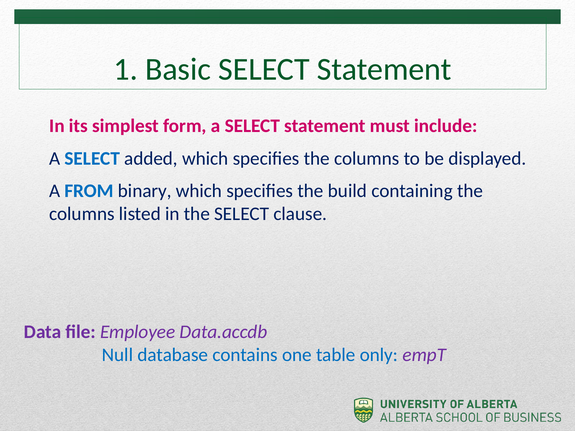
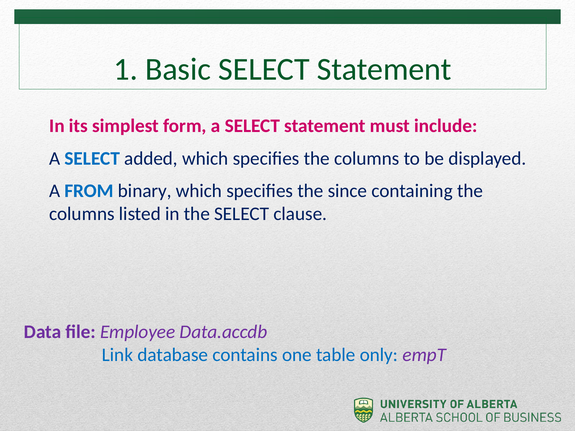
build: build -> since
Null: Null -> Link
